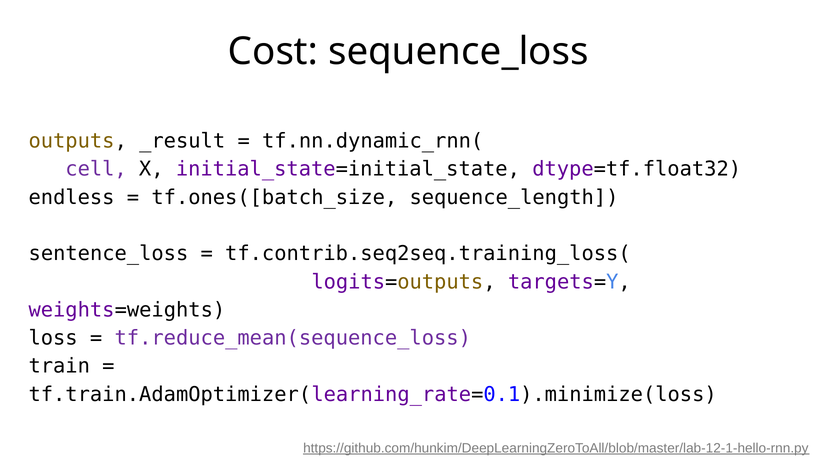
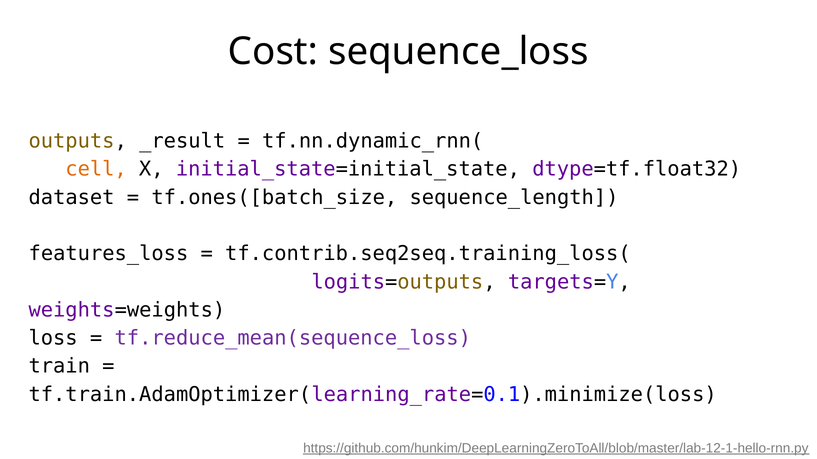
cell colour: purple -> orange
endless: endless -> dataset
sentence_loss: sentence_loss -> features_loss
